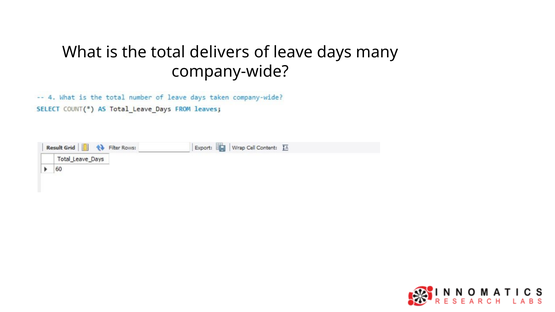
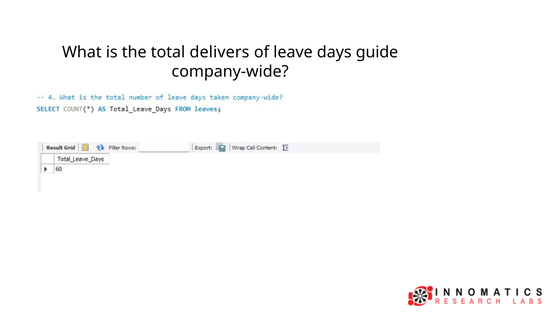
many: many -> guide
